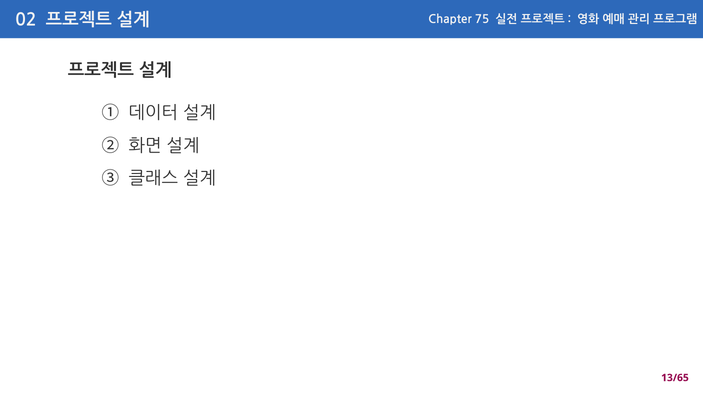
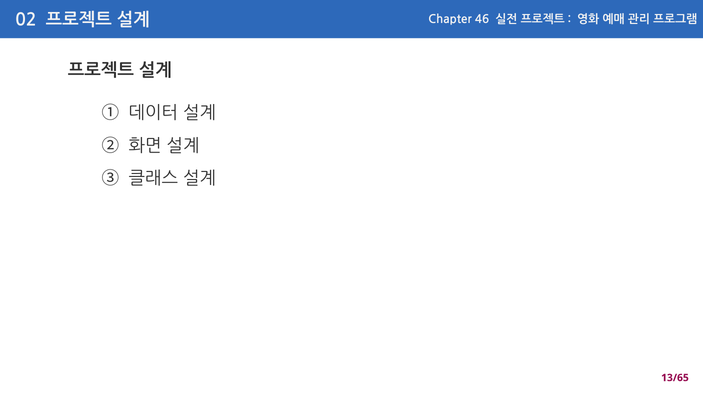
75: 75 -> 46
